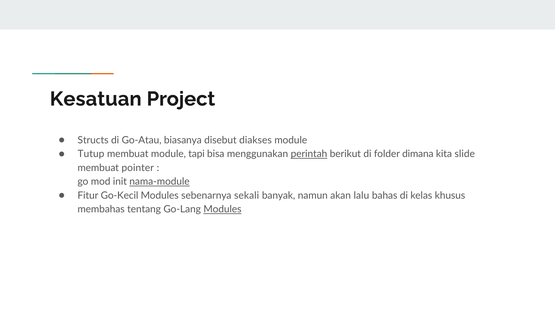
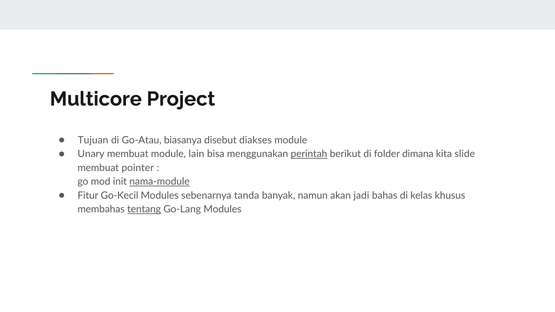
Kesatuan: Kesatuan -> Multicore
Structs: Structs -> Tujuan
Tutup: Tutup -> Unary
tapi: tapi -> lain
sekali: sekali -> tanda
lalu: lalu -> jadi
tentang underline: none -> present
Modules at (222, 209) underline: present -> none
